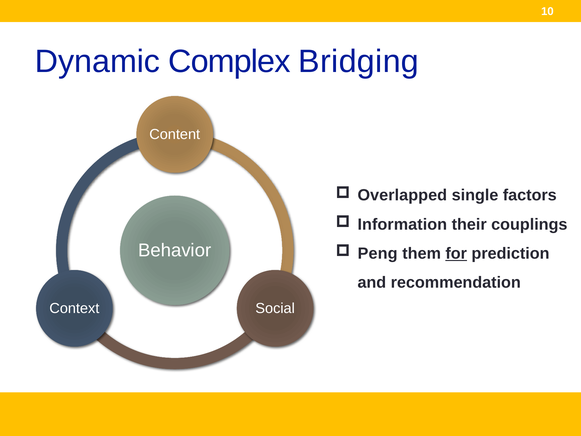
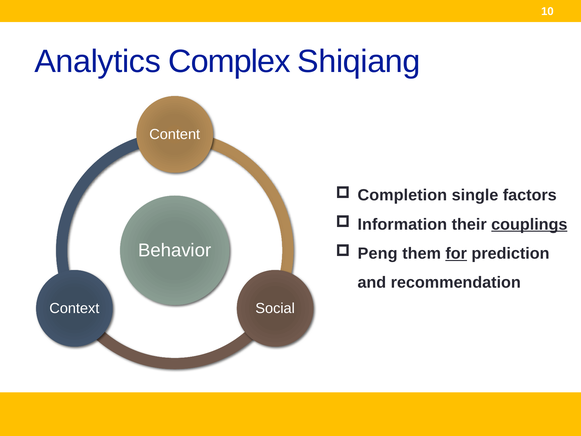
Dynamic: Dynamic -> Analytics
Bridging: Bridging -> Shiqiang
Overlapped: Overlapped -> Completion
couplings underline: none -> present
